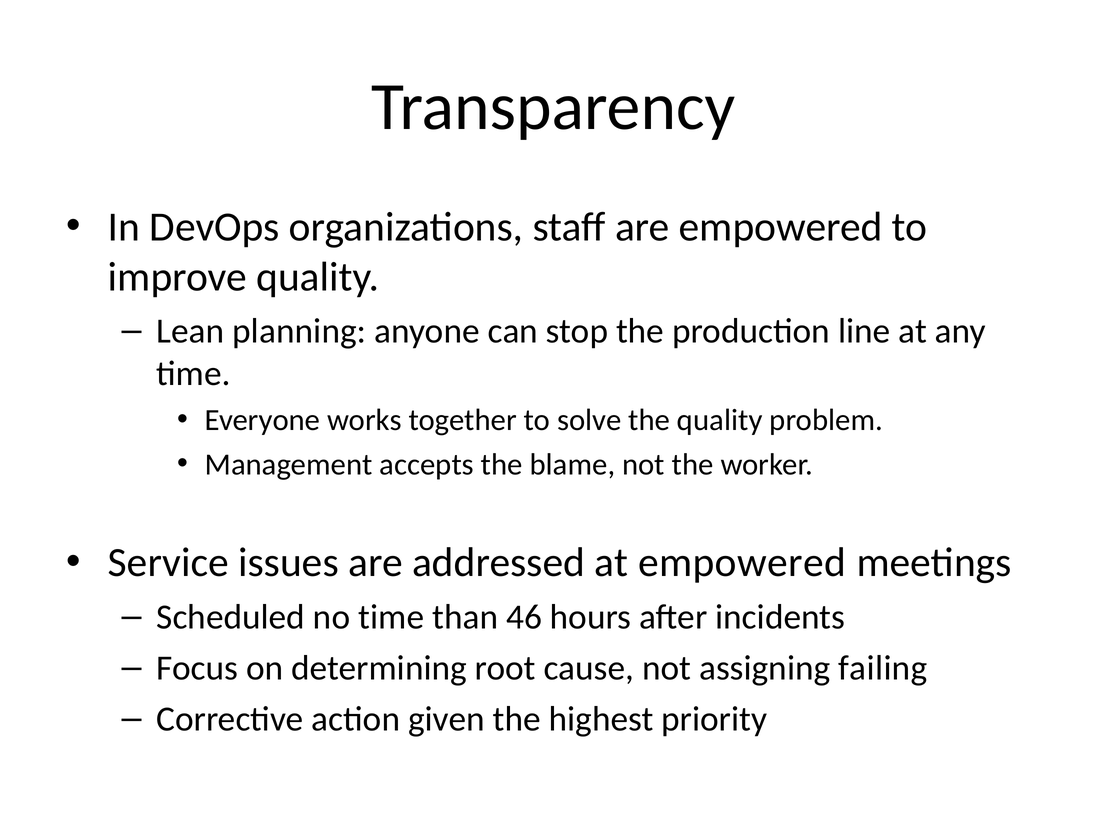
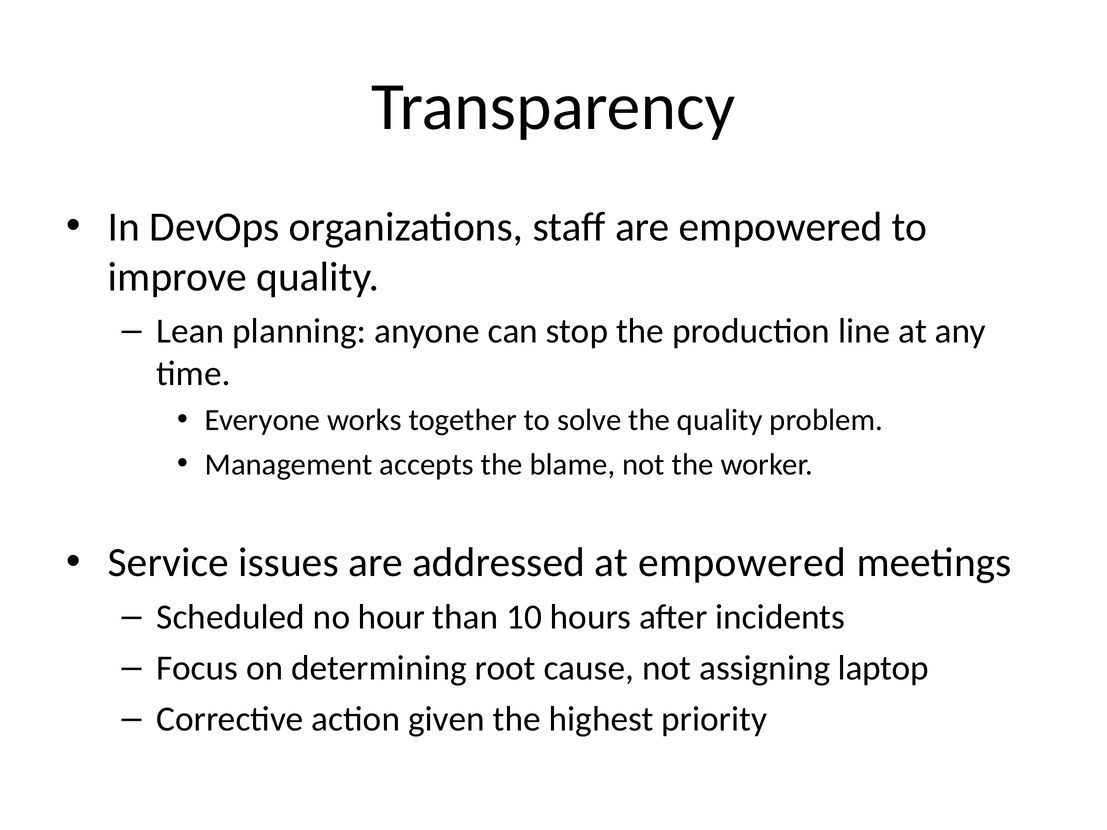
no time: time -> hour
46: 46 -> 10
failing: failing -> laptop
